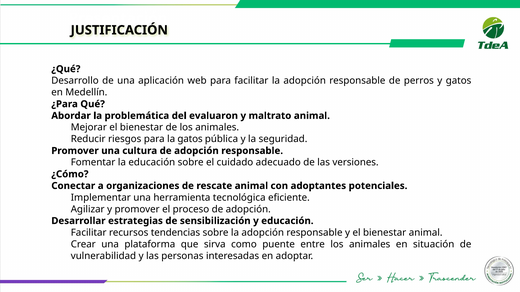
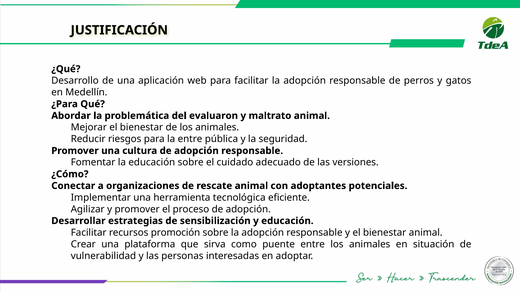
la gatos: gatos -> entre
tendencias: tendencias -> promoción
